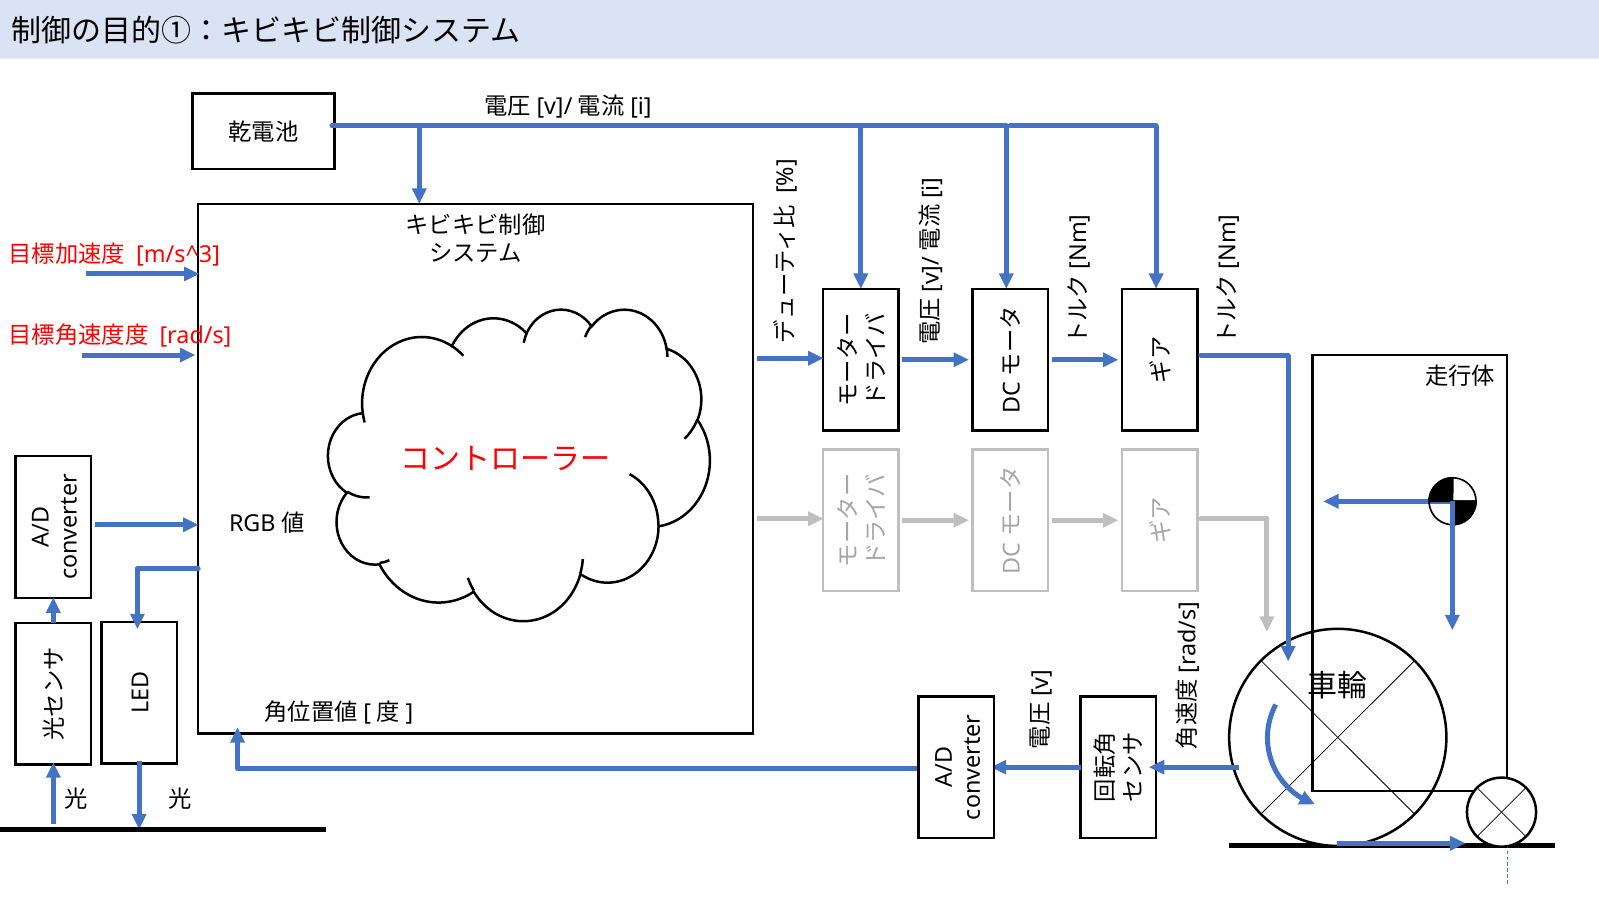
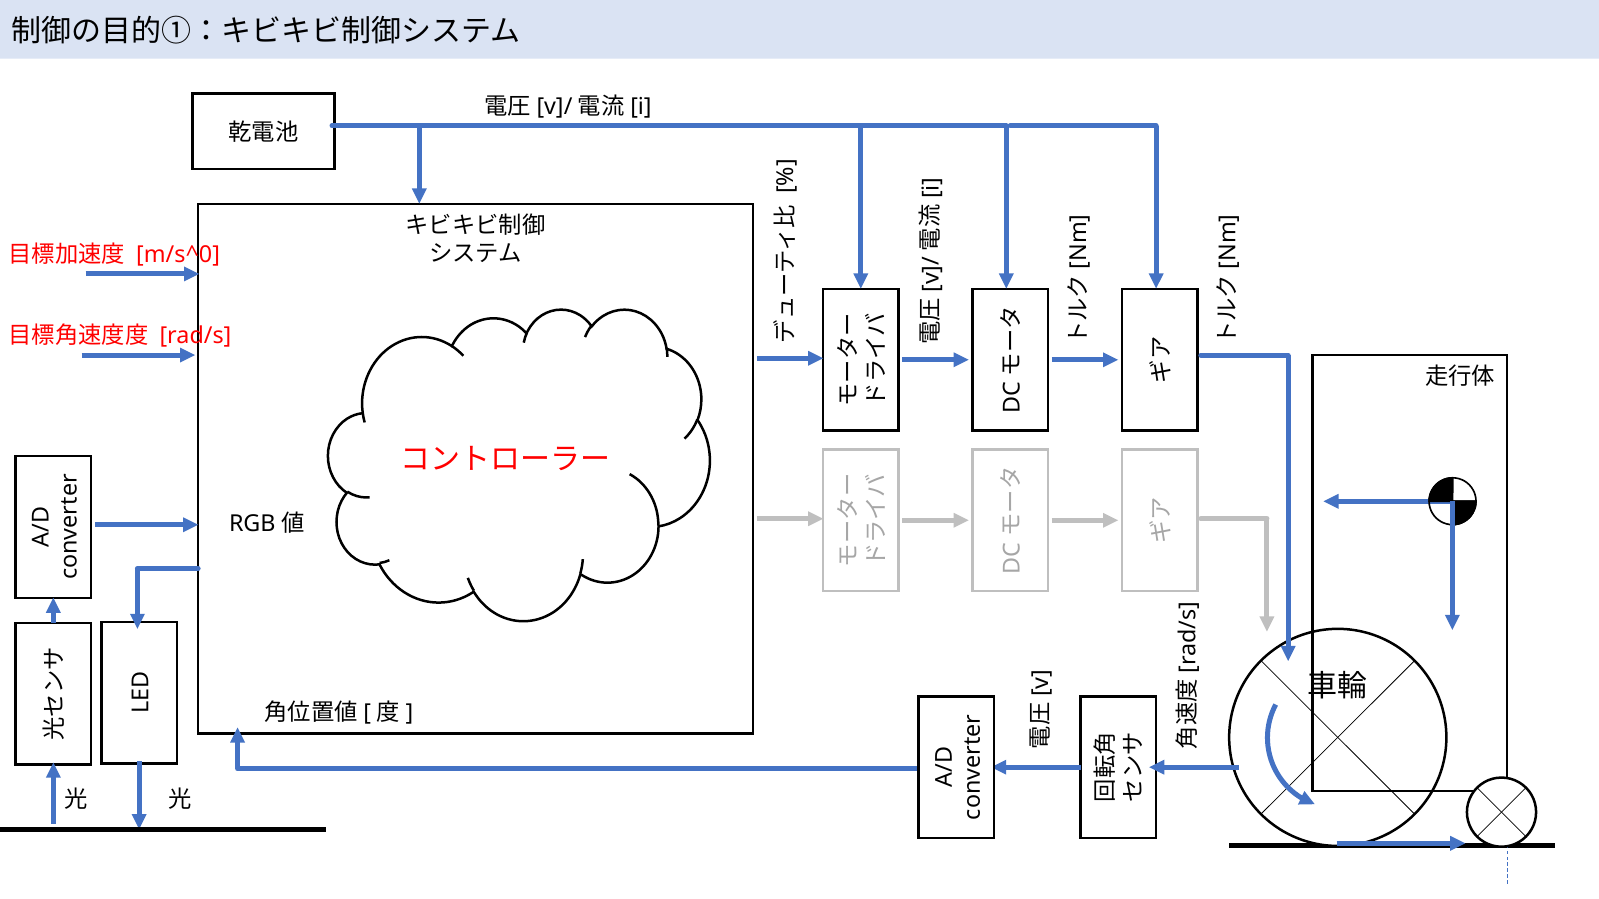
m/s^3: m/s^3 -> m/s^0
